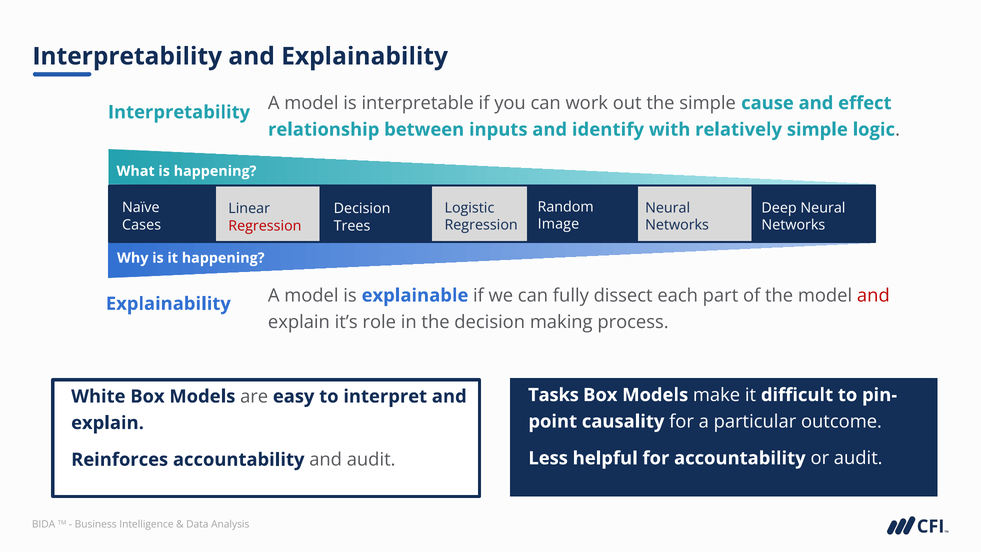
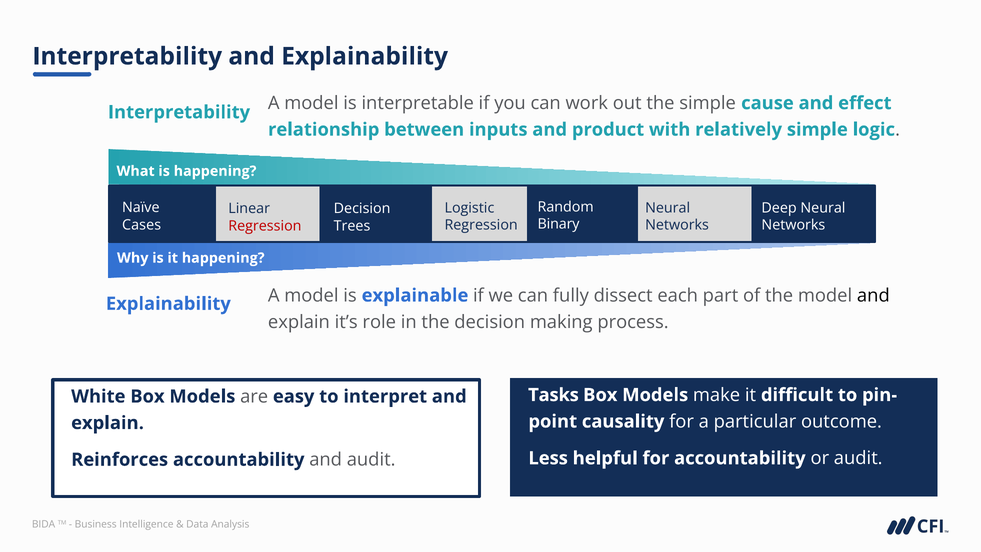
identify: identify -> product
Image: Image -> Binary
and at (873, 295) colour: red -> black
